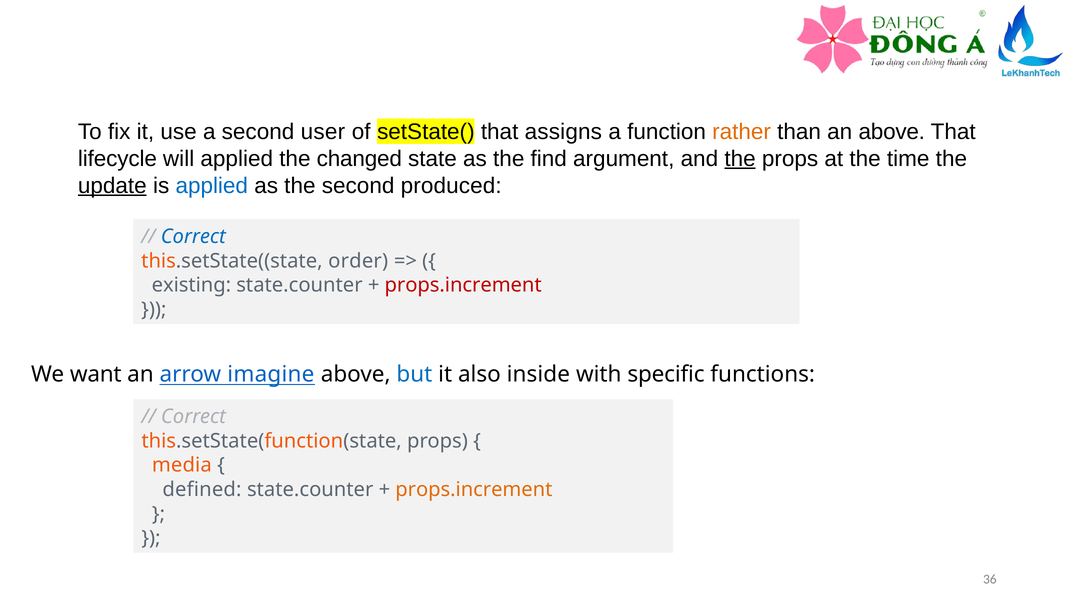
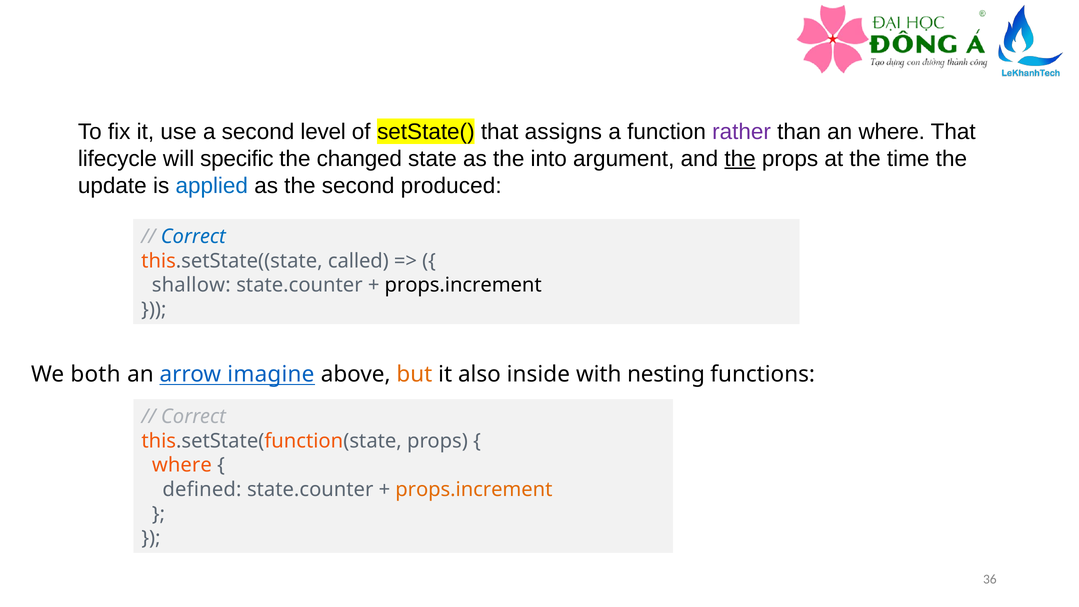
user: user -> level
rather colour: orange -> purple
an above: above -> where
will applied: applied -> specific
find: find -> into
update underline: present -> none
order: order -> called
existing: existing -> shallow
props.increment at (463, 285) colour: red -> black
want: want -> both
but colour: blue -> orange
specific: specific -> nesting
media at (182, 465): media -> where
